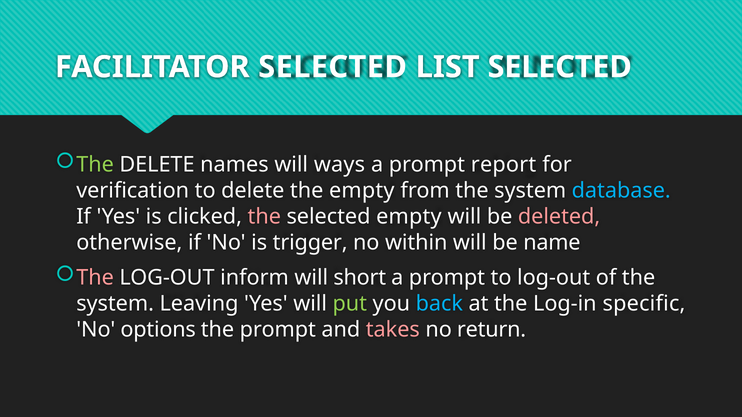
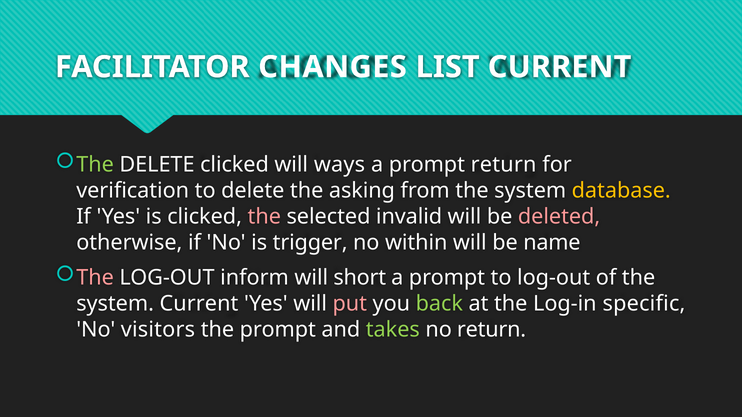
FACILITATOR SELECTED: SELECTED -> CHANGES
LIST SELECTED: SELECTED -> CURRENT
DELETE names: names -> clicked
prompt report: report -> return
the empty: empty -> asking
database colour: light blue -> yellow
selected empty: empty -> invalid
system Leaving: Leaving -> Current
put colour: light green -> pink
back colour: light blue -> light green
options: options -> visitors
takes colour: pink -> light green
